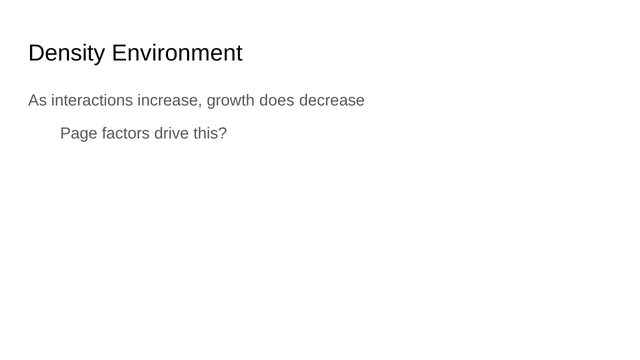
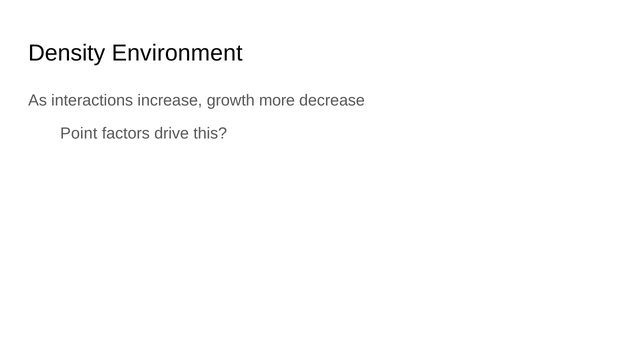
does: does -> more
Page: Page -> Point
